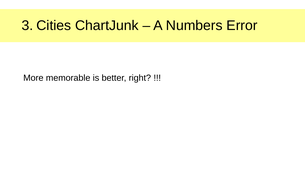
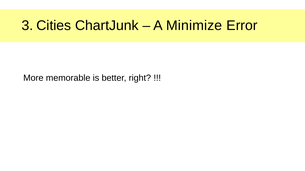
Numbers: Numbers -> Minimize
